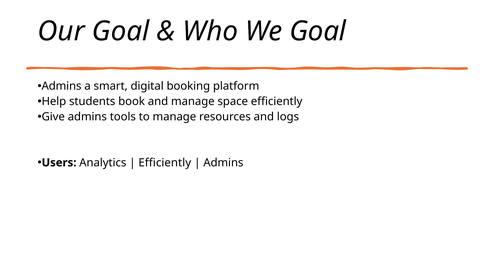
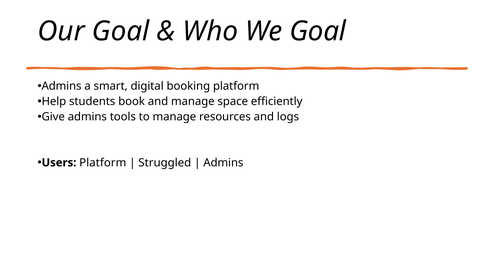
Users Analytics: Analytics -> Platform
Efficiently at (165, 163): Efficiently -> Struggled
